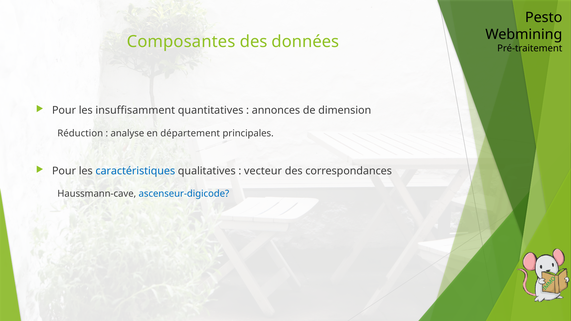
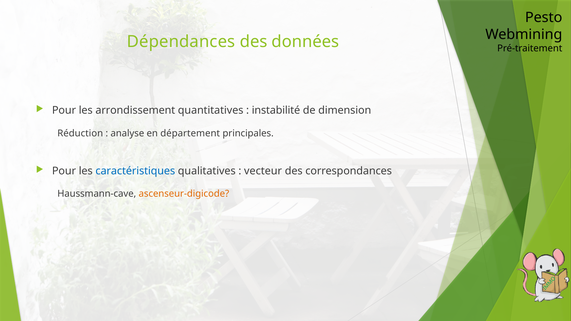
Composantes: Composantes -> Dépendances
insuffisamment: insuffisamment -> arrondissement
annonces: annonces -> instabilité
ascenseur-digicode colour: blue -> orange
